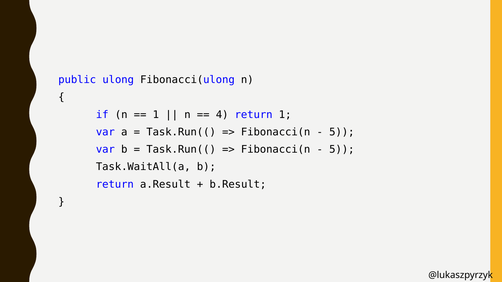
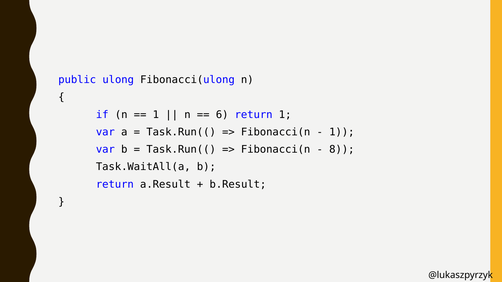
4: 4 -> 6
5 at (342, 132): 5 -> 1
5 at (342, 150): 5 -> 8
